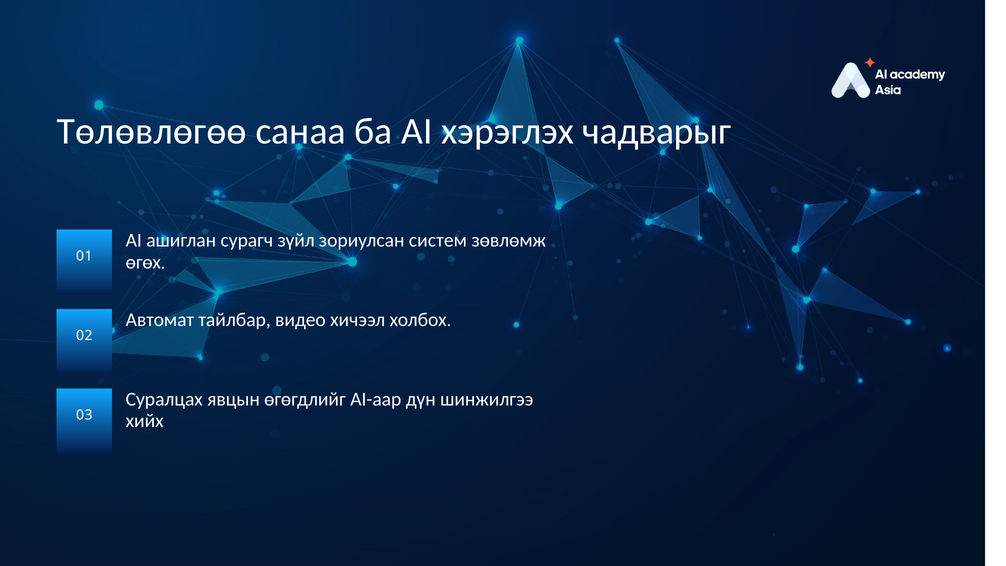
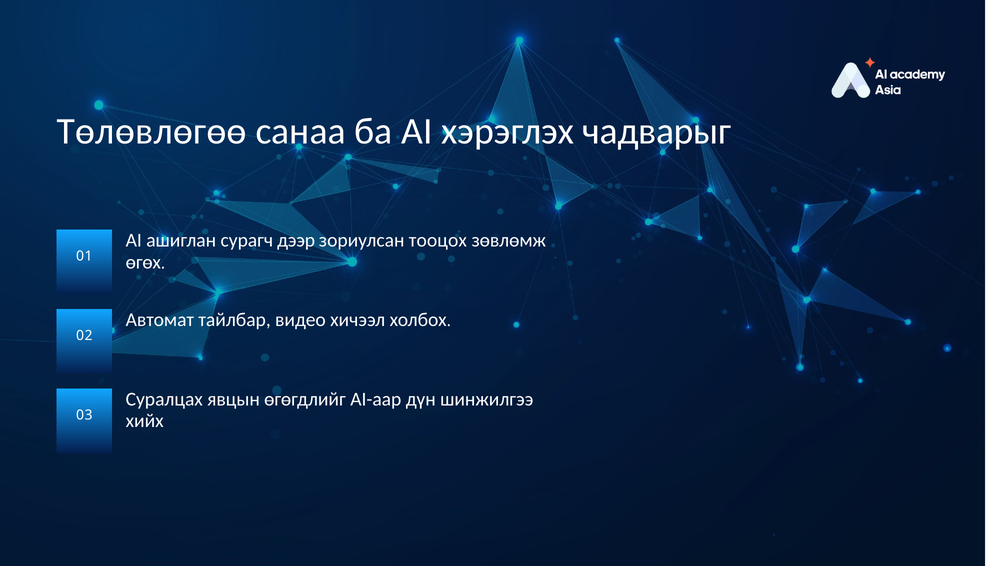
зүйл: зүйл -> дээр
систем: систем -> тооцох
